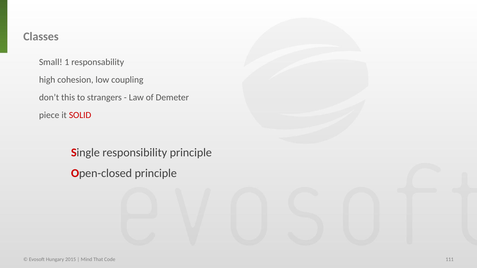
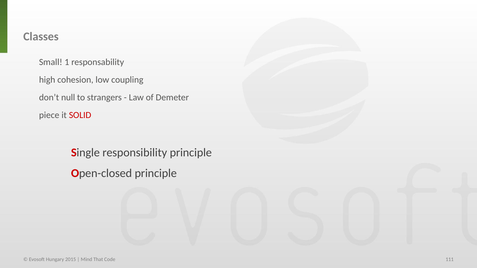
this: this -> null
